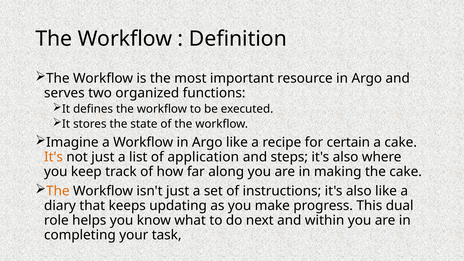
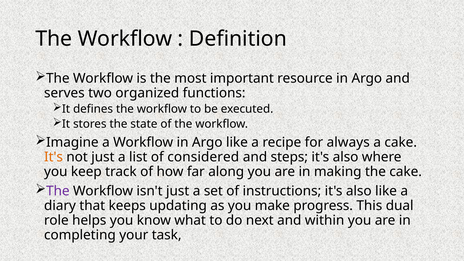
certain: certain -> always
application: application -> considered
The at (58, 191) colour: orange -> purple
